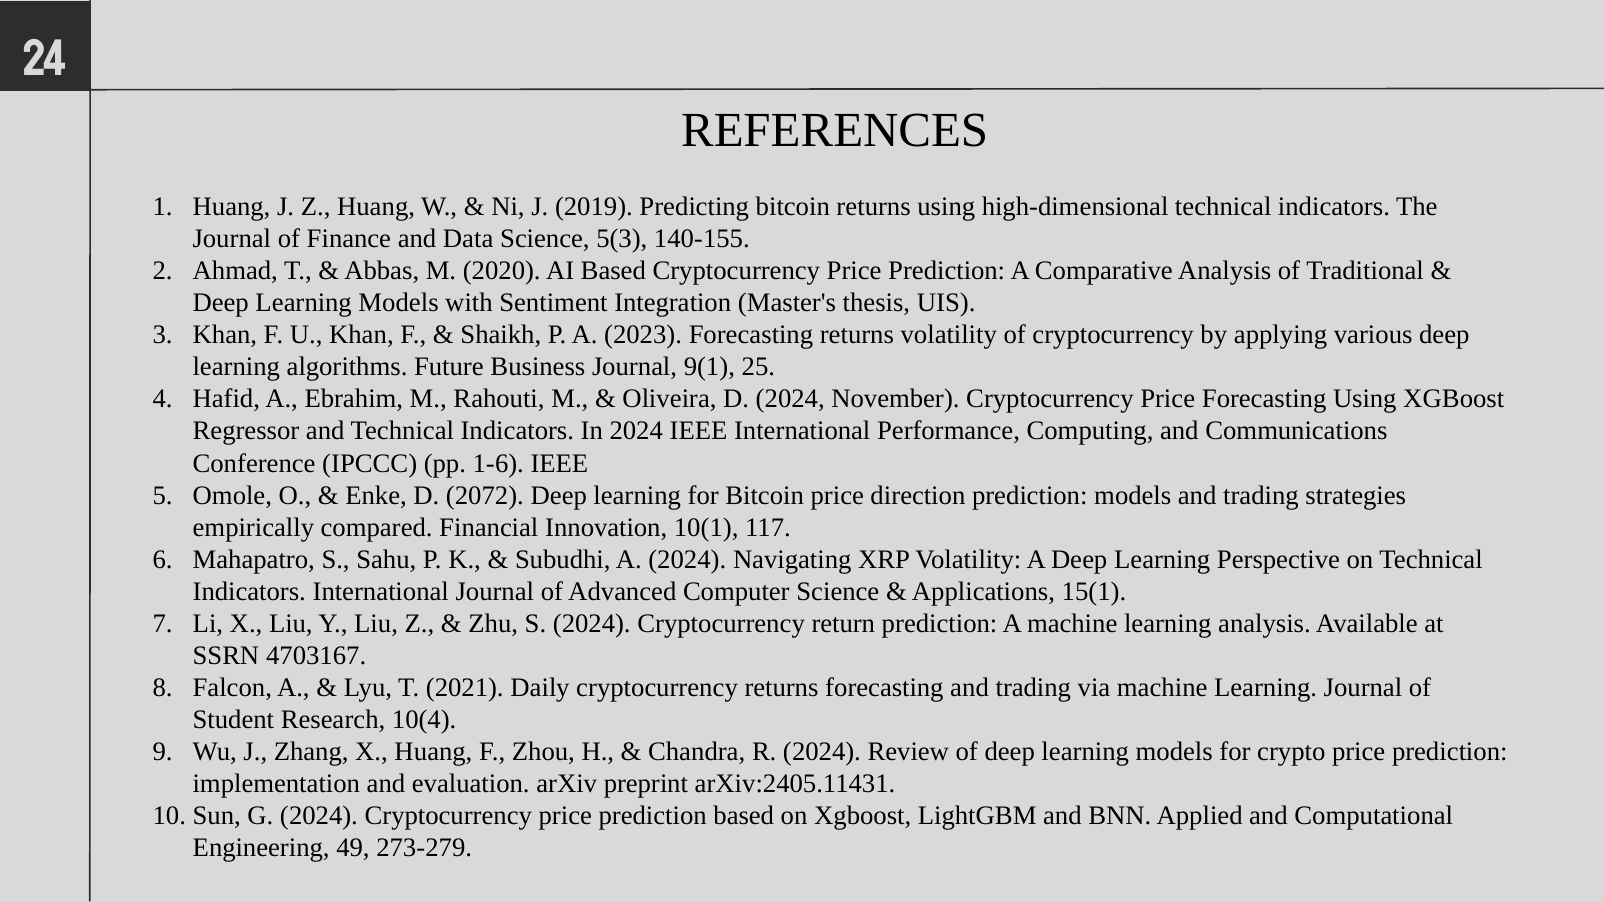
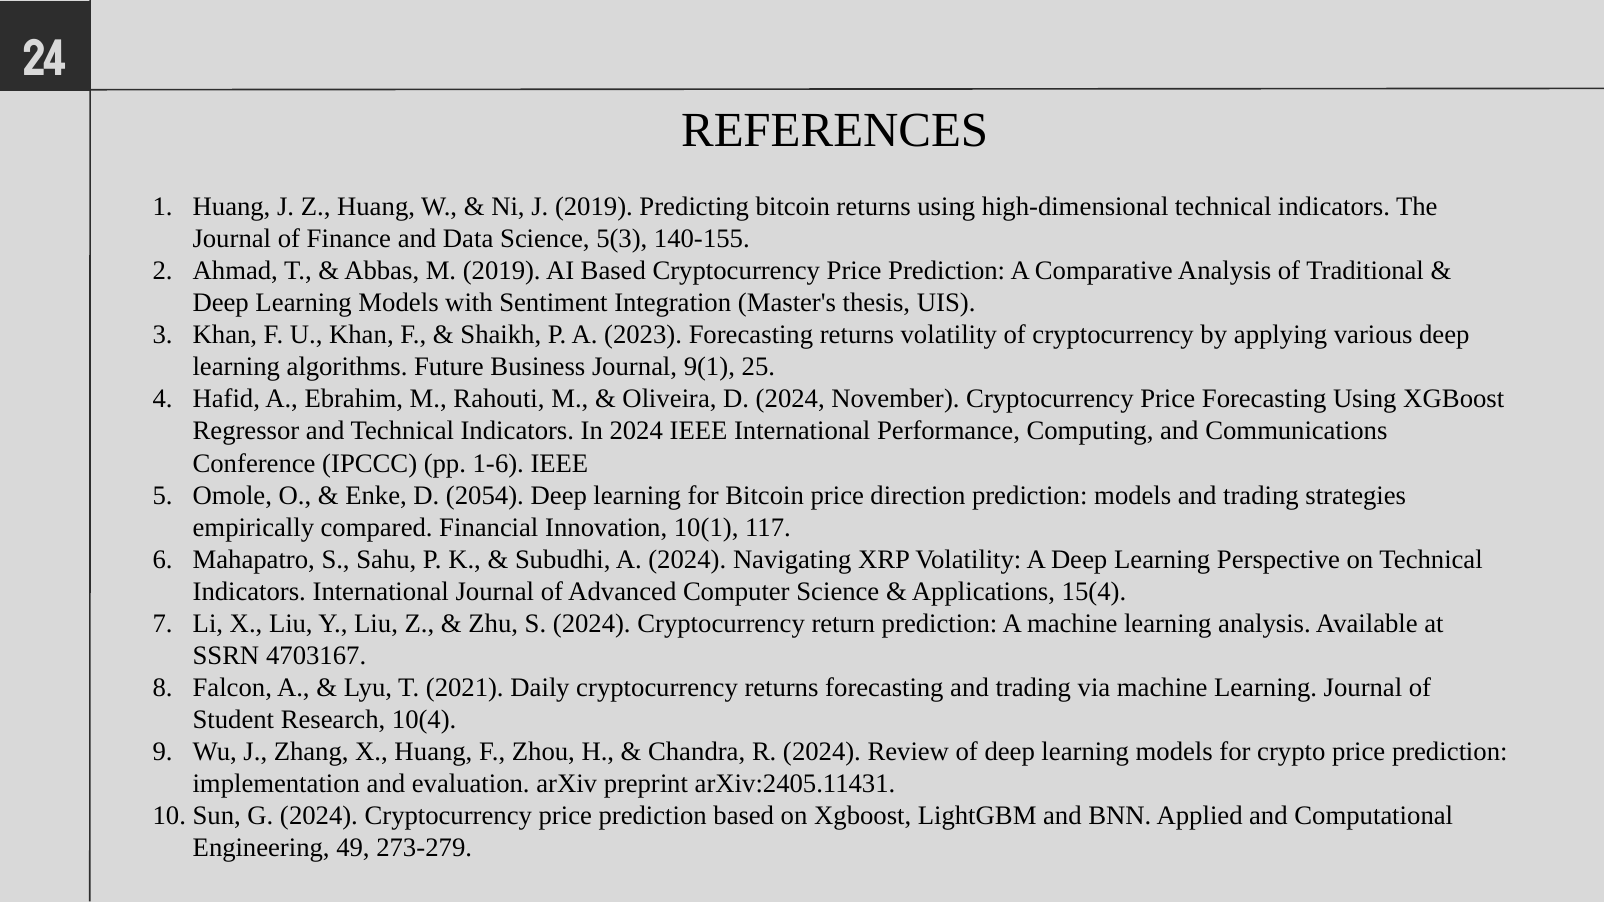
M 2020: 2020 -> 2019
2072: 2072 -> 2054
15(1: 15(1 -> 15(4
